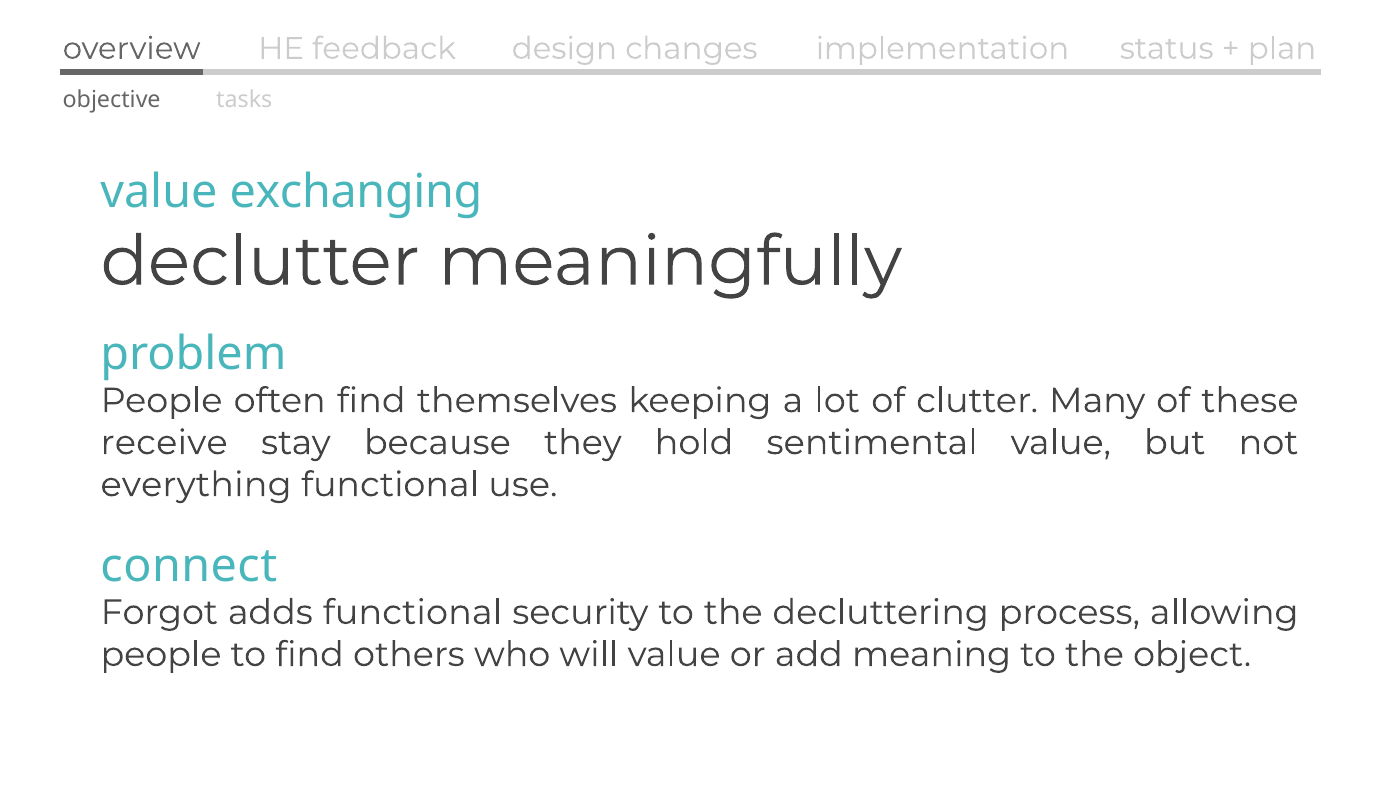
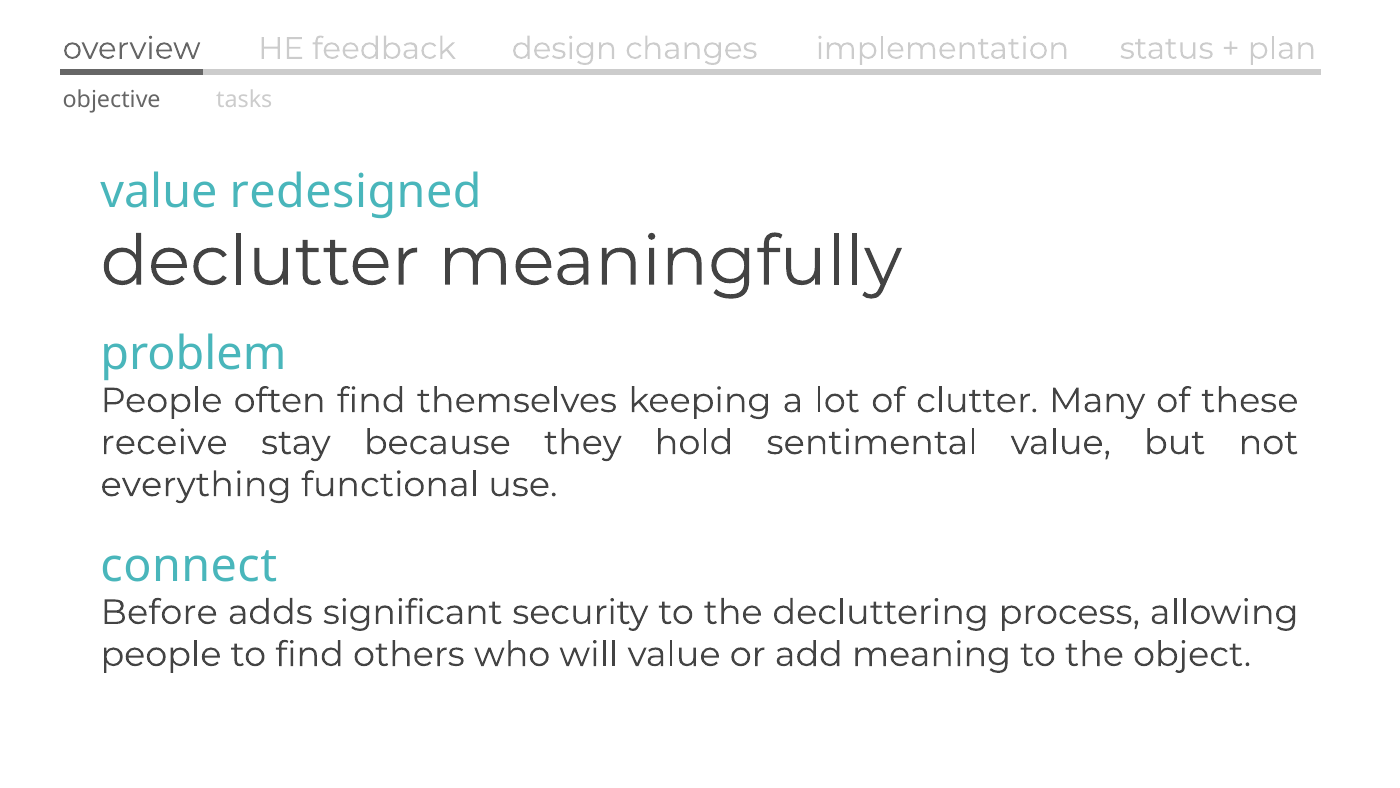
exchanging: exchanging -> redesigned
Forgot: Forgot -> Before
adds functional: functional -> significant
